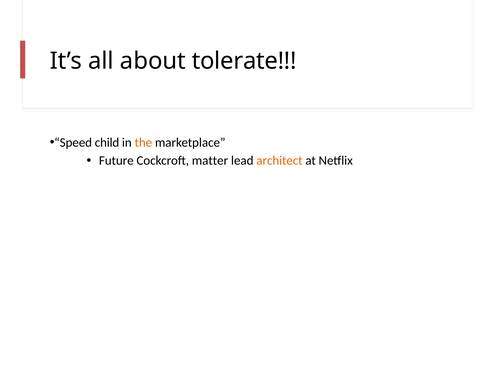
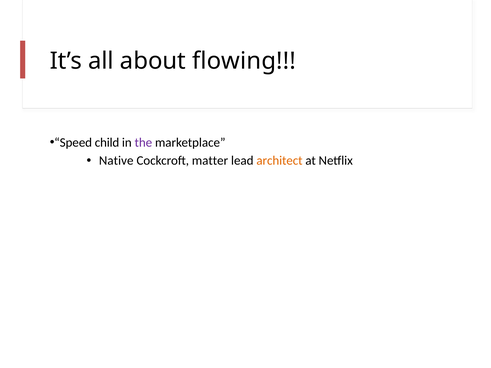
tolerate: tolerate -> flowing
the colour: orange -> purple
Future: Future -> Native
